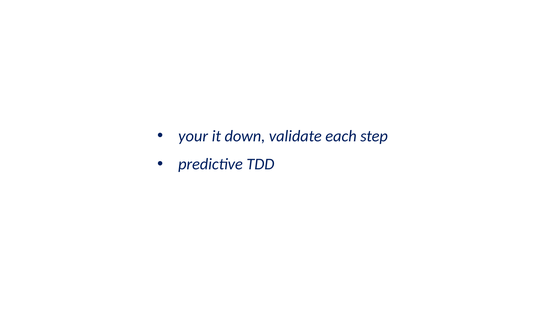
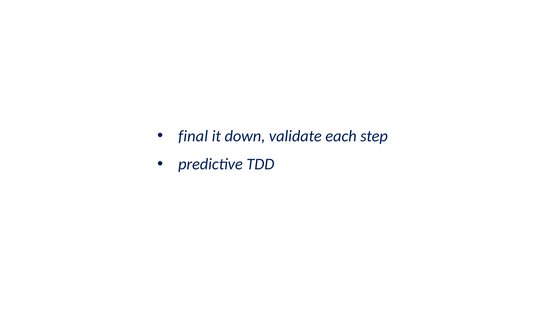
your: your -> final
